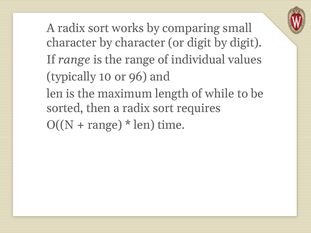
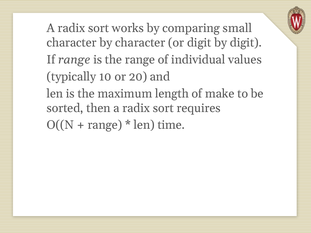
96: 96 -> 20
while: while -> make
